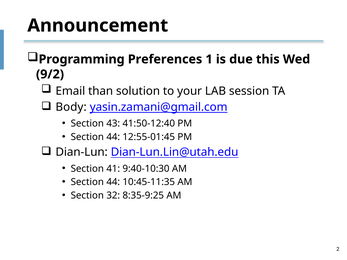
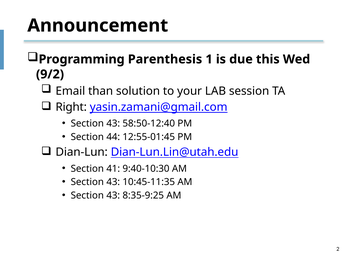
Preferences: Preferences -> Parenthesis
Body: Body -> Right
41:50-12:40: 41:50-12:40 -> 58:50-12:40
44 at (113, 182): 44 -> 43
32 at (113, 196): 32 -> 43
